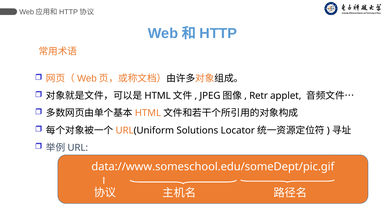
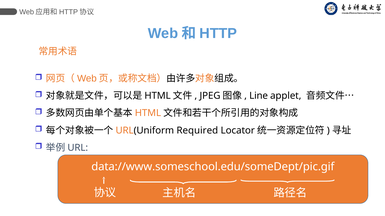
Retr: Retr -> Line
Solutions: Solutions -> Required
